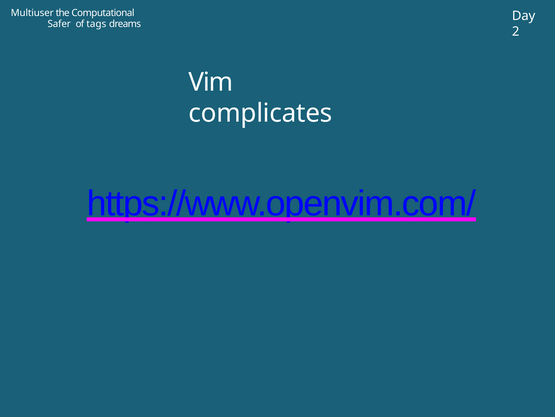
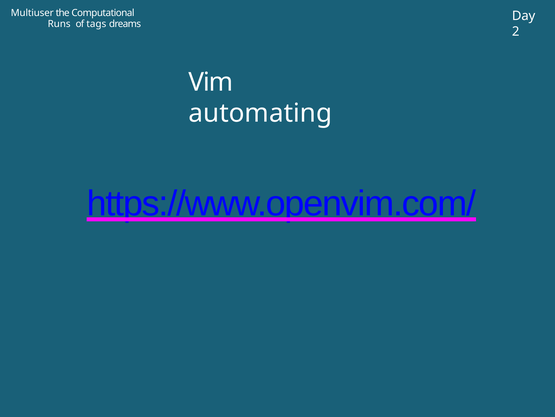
Safer: Safer -> Runs
complicates: complicates -> automating
